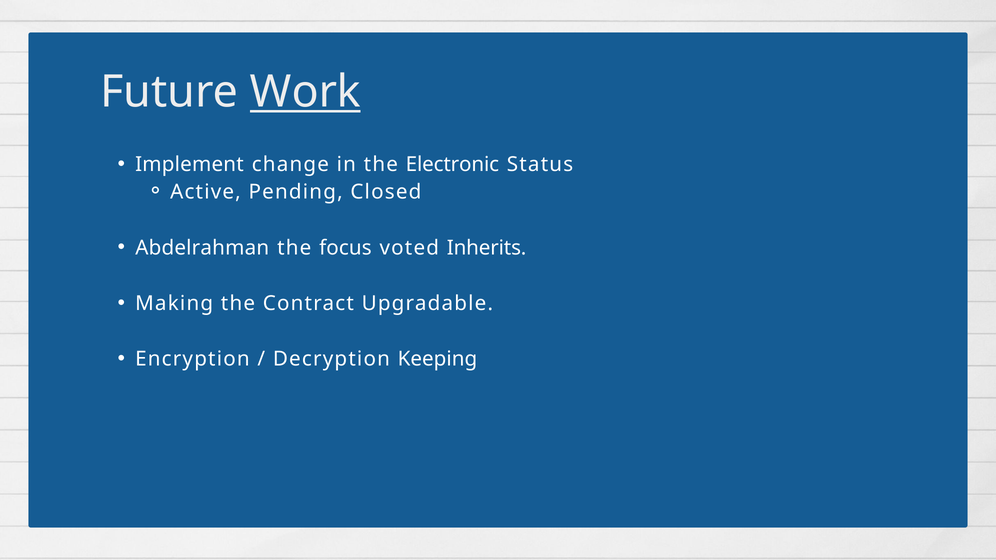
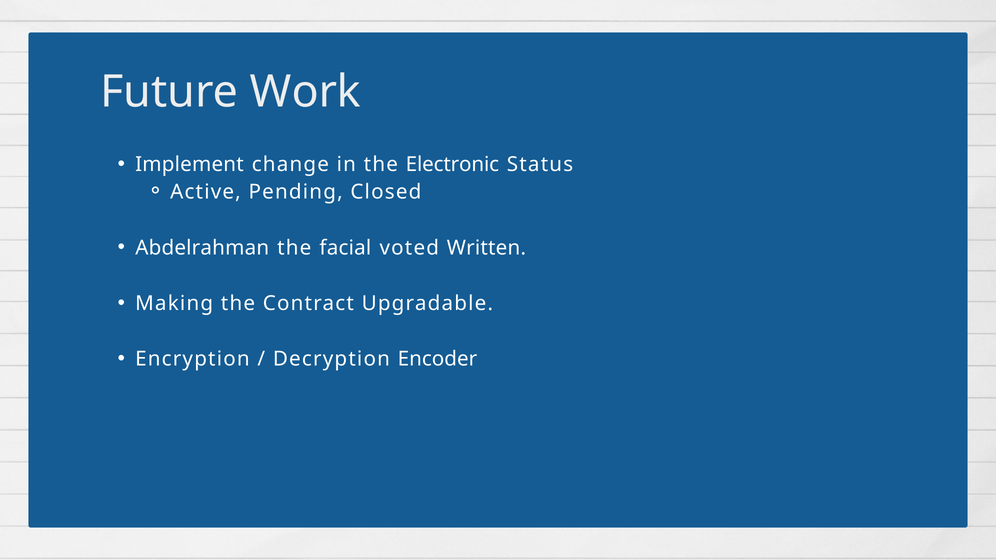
Work underline: present -> none
focus: focus -> facial
Inherits: Inherits -> Written
Keeping: Keeping -> Encoder
